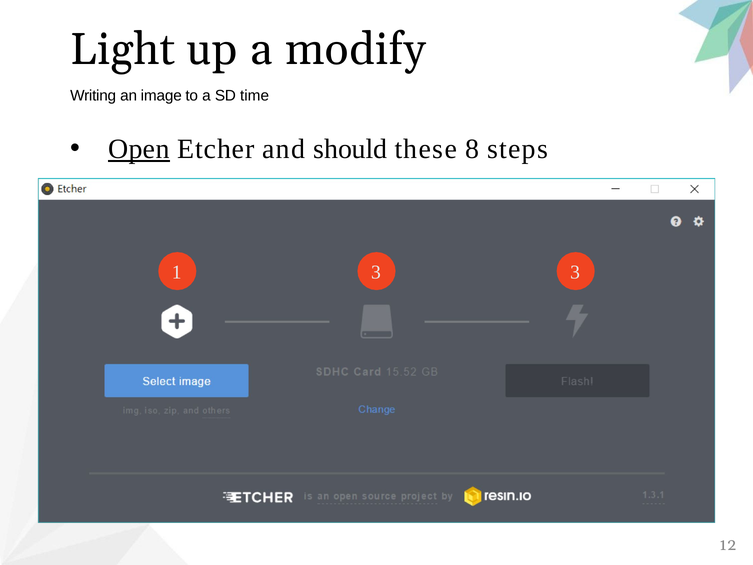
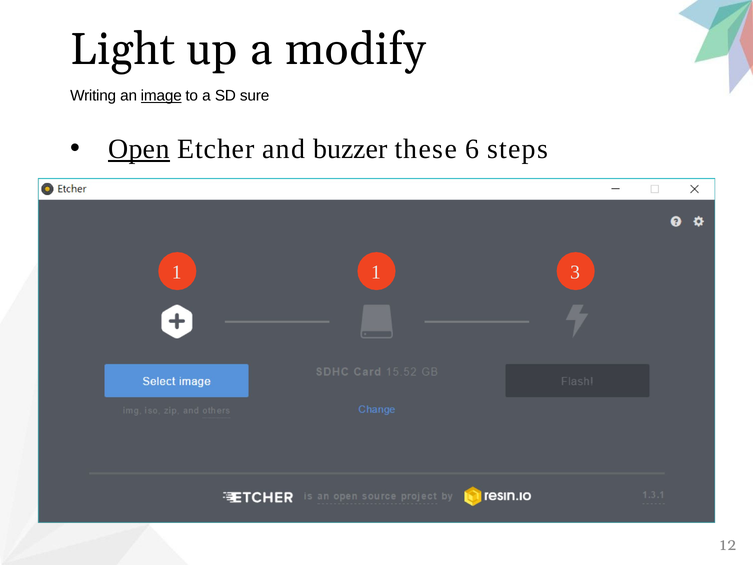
image underline: none -> present
time: time -> sure
should: should -> buzzer
8: 8 -> 6
1 3: 3 -> 1
